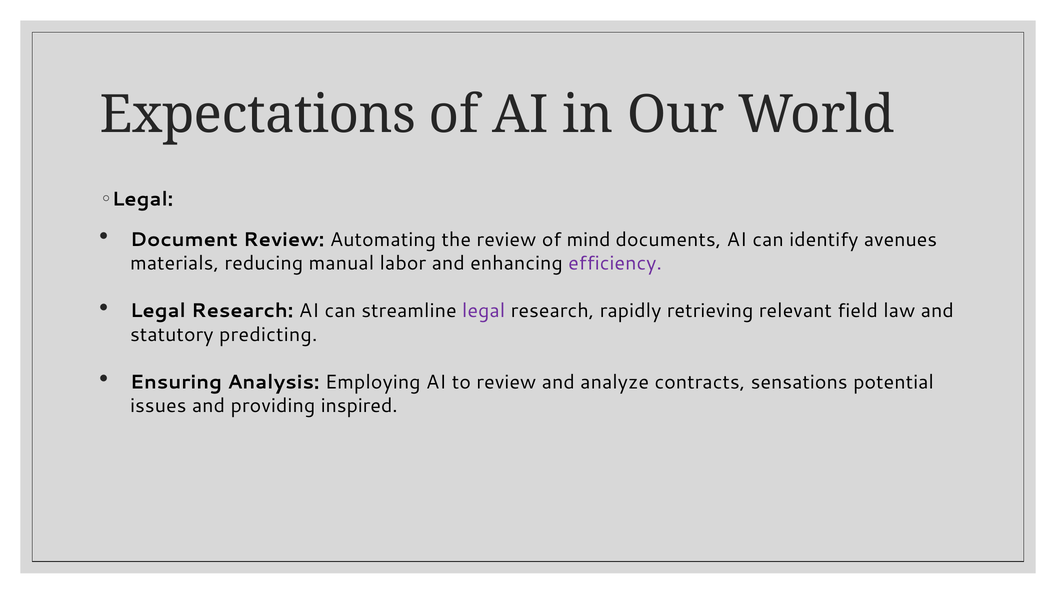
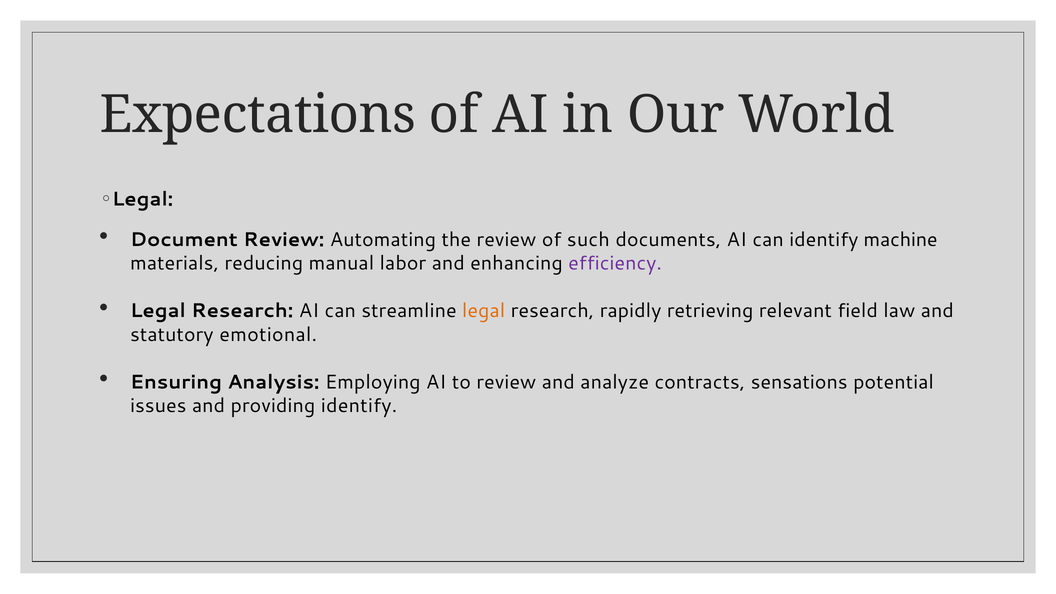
mind: mind -> such
avenues: avenues -> machine
legal at (484, 311) colour: purple -> orange
predicting: predicting -> emotional
providing inspired: inspired -> identify
